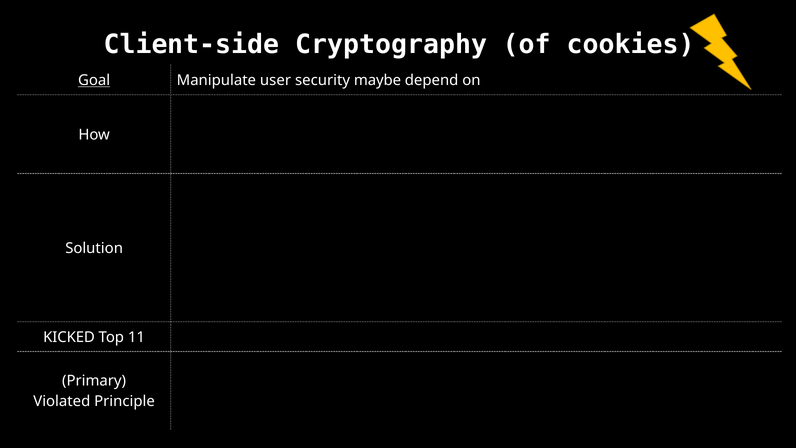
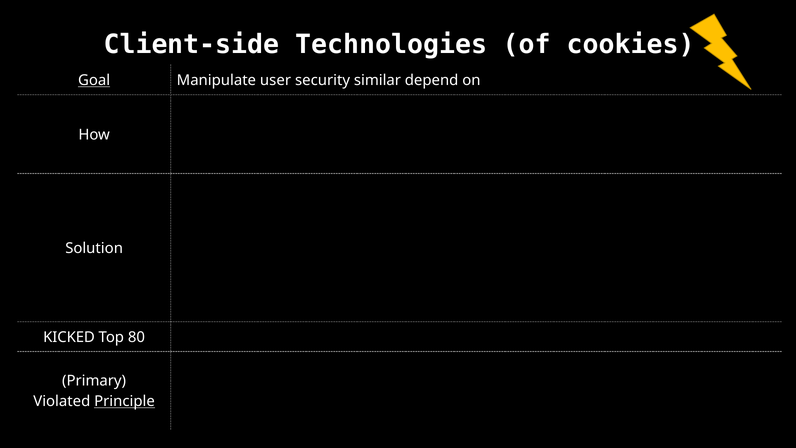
Cryptography: Cryptography -> Technologies
maybe: maybe -> similar
11: 11 -> 80
Principle underline: none -> present
